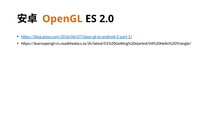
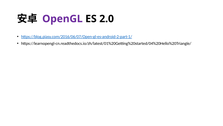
OpenGL colour: orange -> purple
